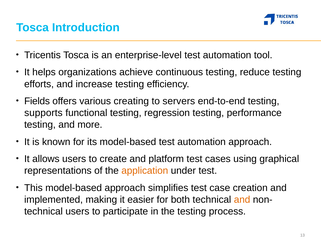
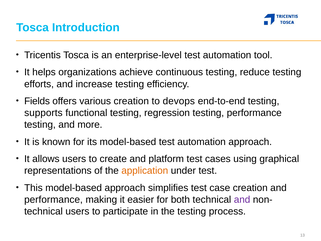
various creating: creating -> creation
servers: servers -> devops
implemented at (54, 199): implemented -> performance
and at (242, 199) colour: orange -> purple
